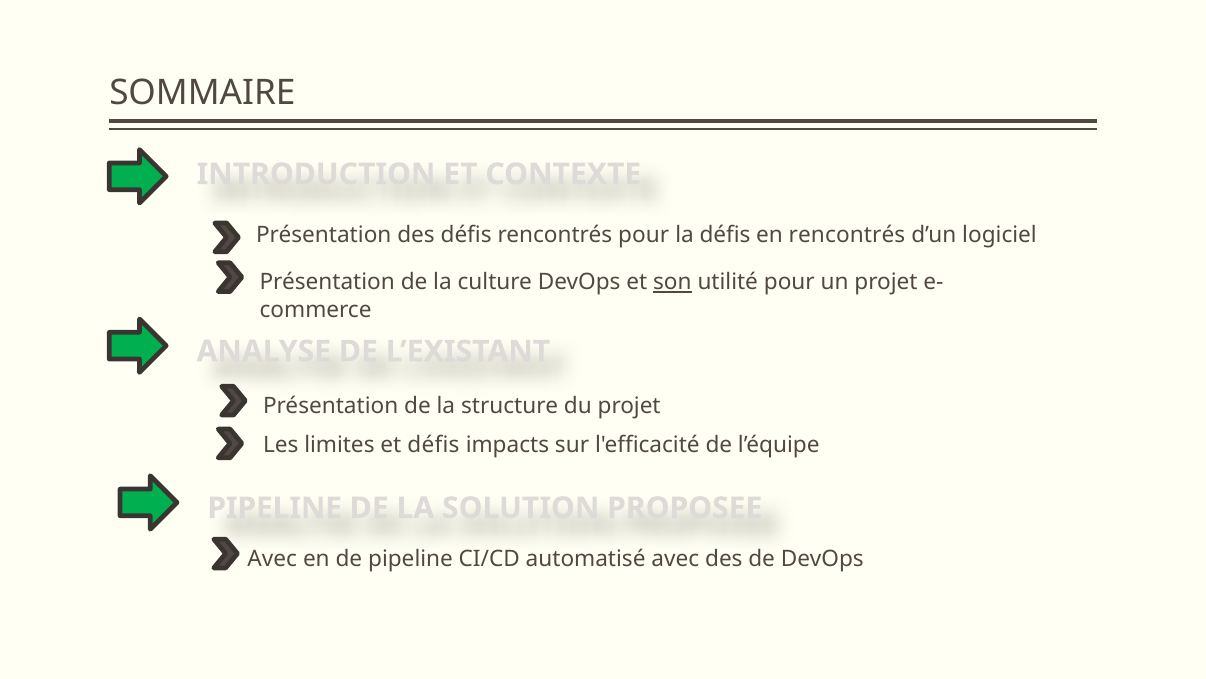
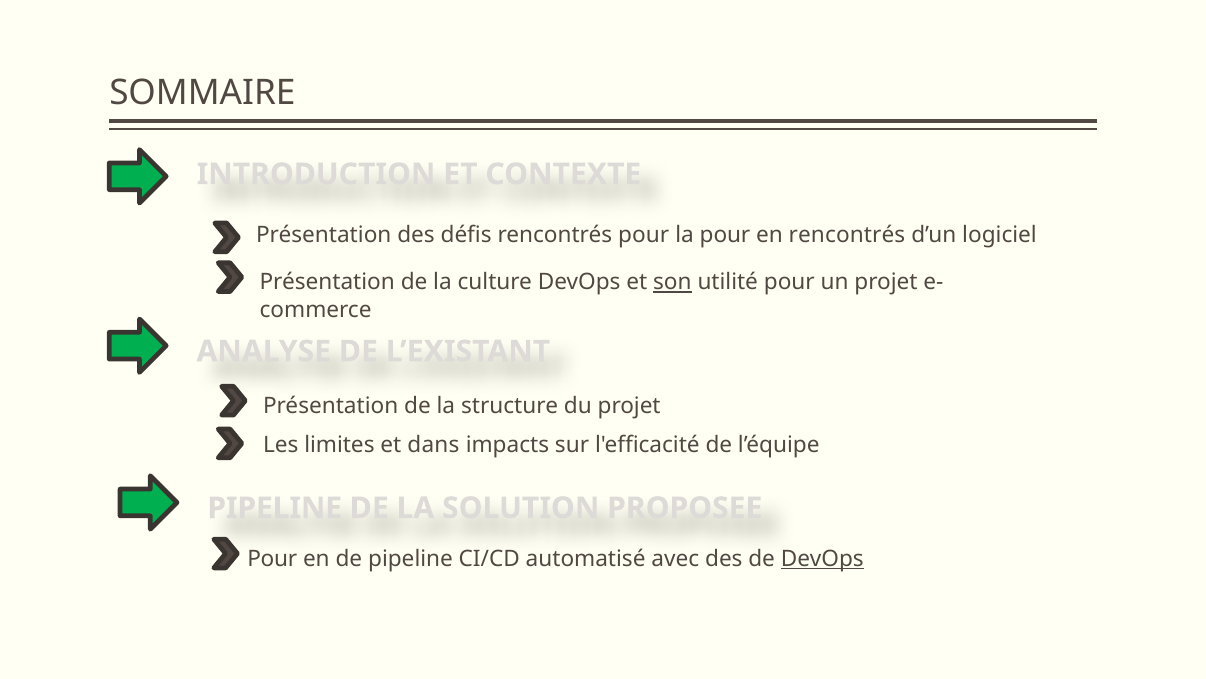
la défis: défis -> pour
et défis: défis -> dans
Avec at (272, 558): Avec -> Pour
DevOps at (822, 558) underline: none -> present
